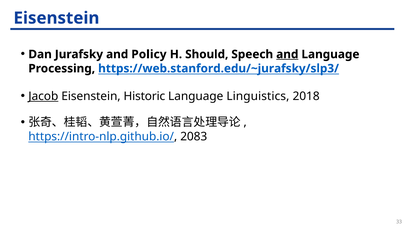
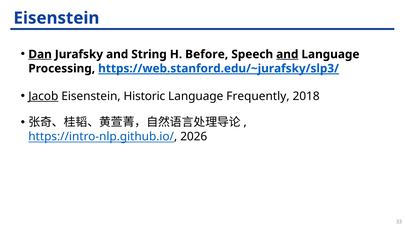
Dan underline: none -> present
Policy: Policy -> String
Should: Should -> Before
https://web.stanford.edu/~jurafsky/slp3/ underline: none -> present
Linguistics: Linguistics -> Frequently
2083: 2083 -> 2026
